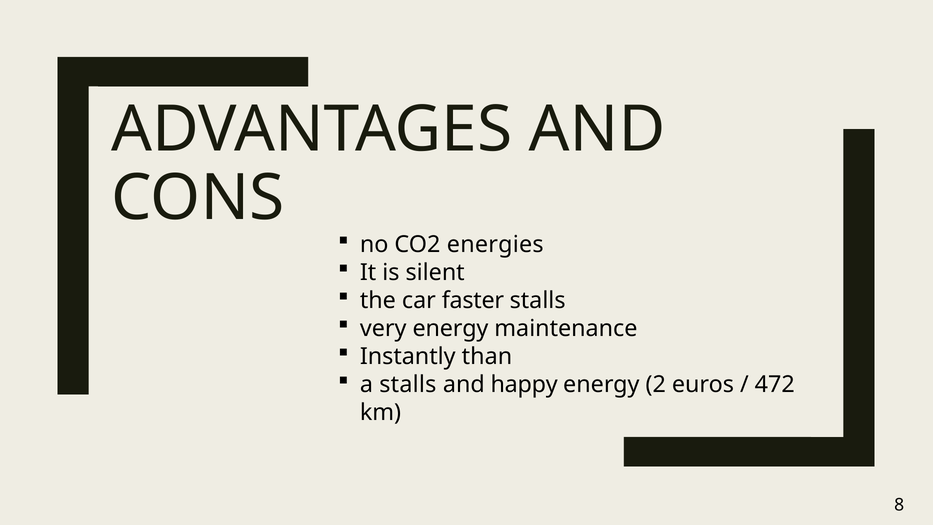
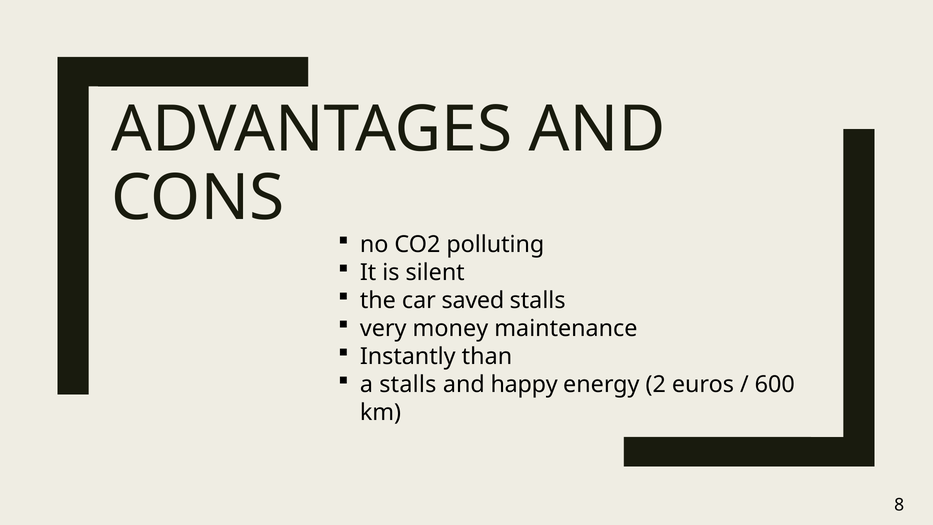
energies: energies -> polluting
faster: faster -> saved
very energy: energy -> money
472: 472 -> 600
